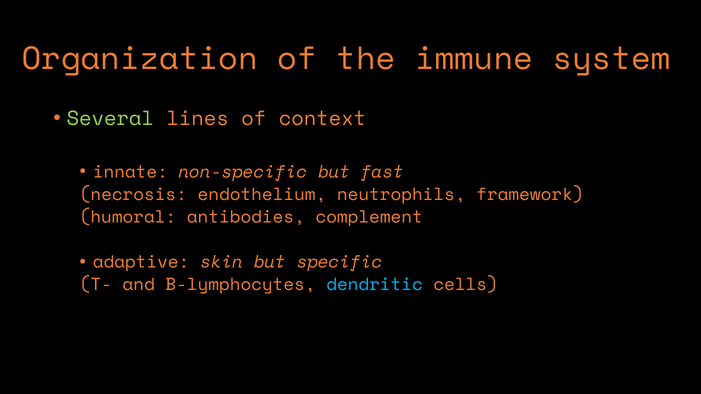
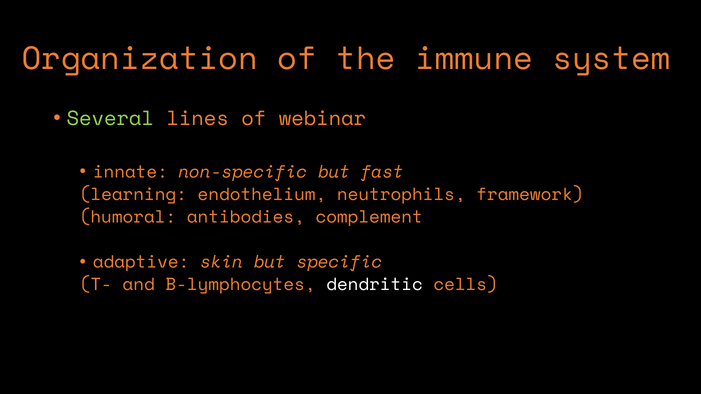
context: context -> webinar
necrosis: necrosis -> learning
dendritic colour: light blue -> white
